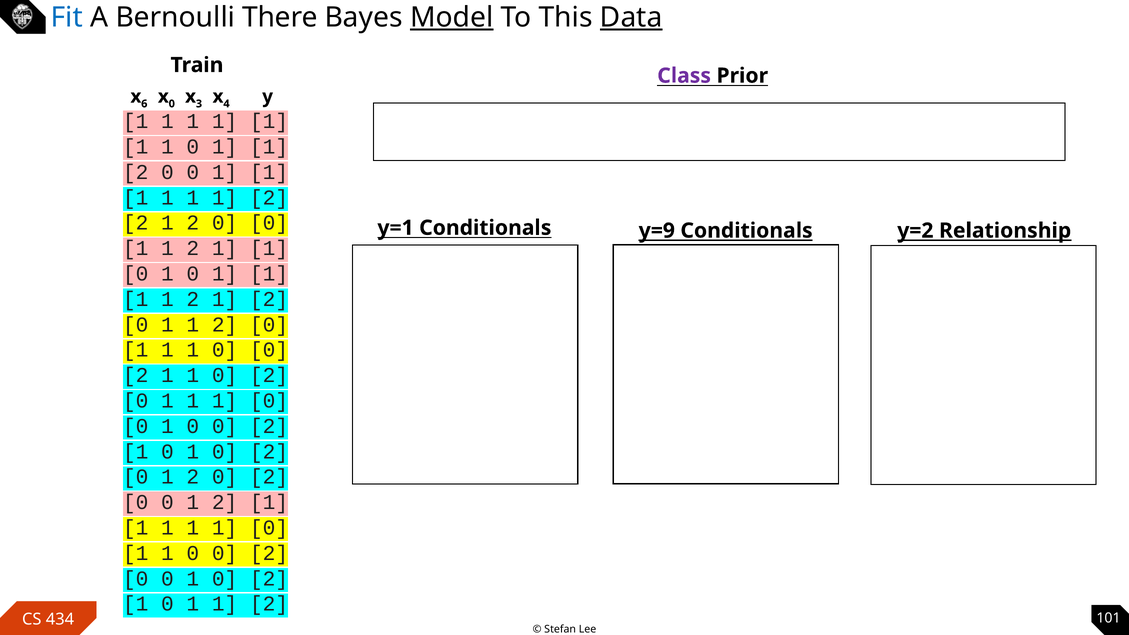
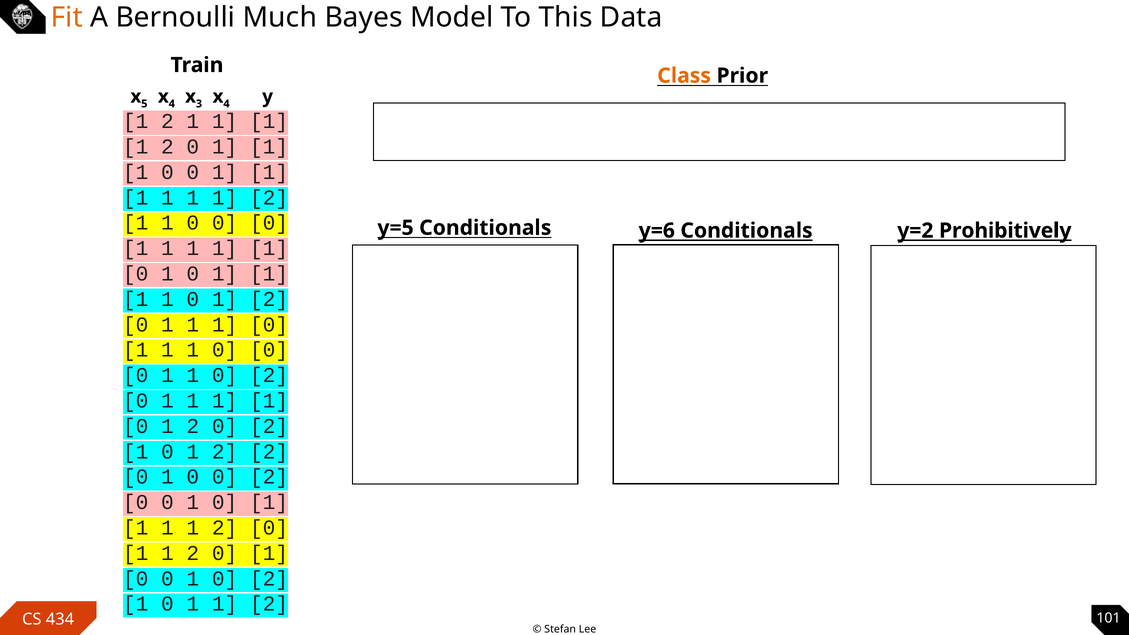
Fit colour: blue -> orange
There: There -> Much
Model underline: present -> none
Data underline: present -> none
Class colour: purple -> orange
6: 6 -> 5
0 at (172, 104): 0 -> 4
1 at (167, 121): 1 -> 2
1 at (167, 147): 1 -> 2
2 at (136, 172): 2 -> 1
2 at (136, 223): 2 -> 1
2 at (193, 223): 2 -> 0
y=1: y=1 -> y=5
y=9: y=9 -> y=6
Relationship: Relationship -> Prohibitively
2 at (193, 248): 2 -> 1
2 at (193, 299): 2 -> 0
2 at (225, 325): 2 -> 1
2 at (136, 375): 2 -> 0
0 at (269, 401): 0 -> 1
0 at (193, 426): 0 -> 2
0 at (225, 452): 0 -> 2
2 at (193, 477): 2 -> 0
2 at (225, 502): 2 -> 0
1 at (225, 528): 1 -> 2
0 at (193, 553): 0 -> 2
2 at (269, 553): 2 -> 1
